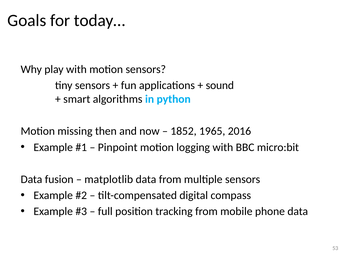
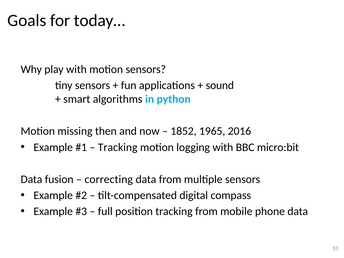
Pinpoint at (118, 147): Pinpoint -> Tracking
matplotlib: matplotlib -> correcting
